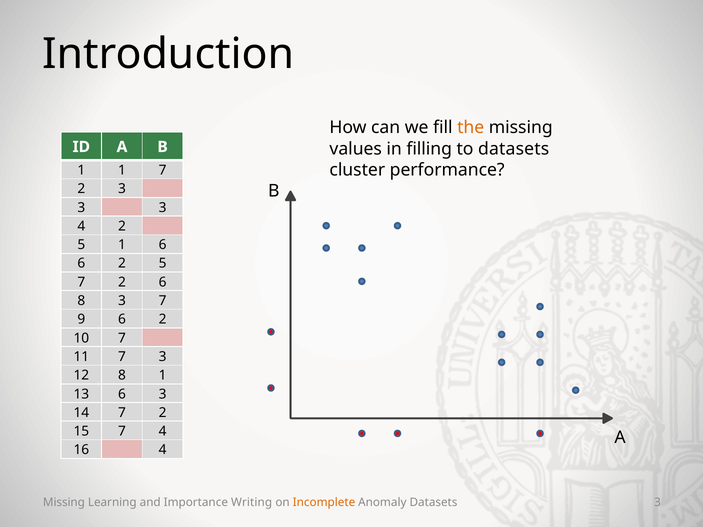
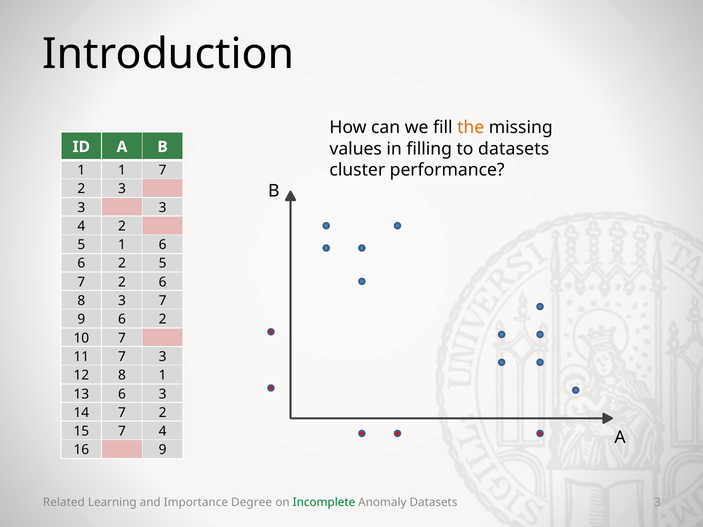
16 4: 4 -> 9
Missing at (64, 503): Missing -> Related
Writing: Writing -> Degree
Incomplete colour: orange -> green
